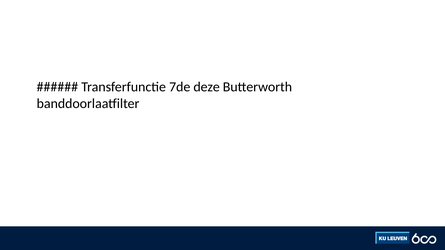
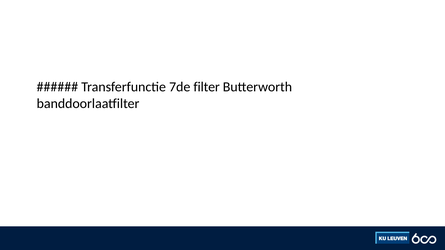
deze: deze -> filter
